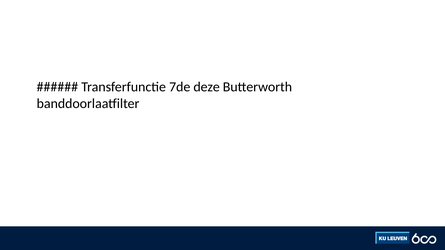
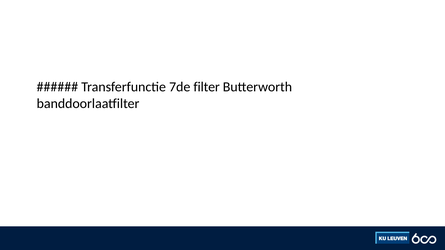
deze: deze -> filter
